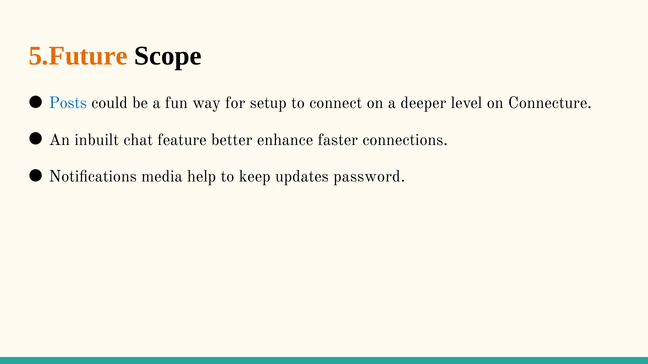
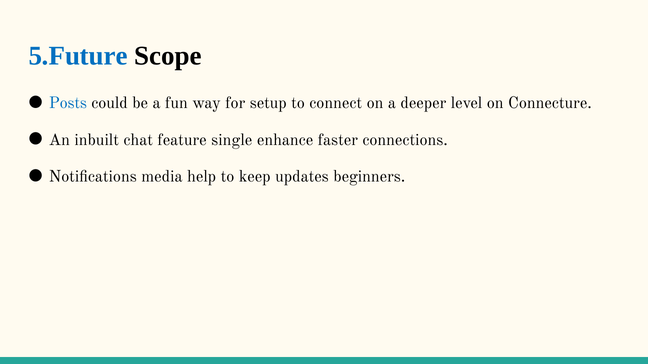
5.Future colour: orange -> blue
better: better -> single
password: password -> beginners
